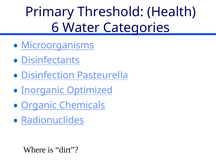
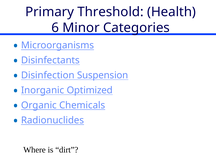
Water: Water -> Minor
Pasteurella: Pasteurella -> Suspension
